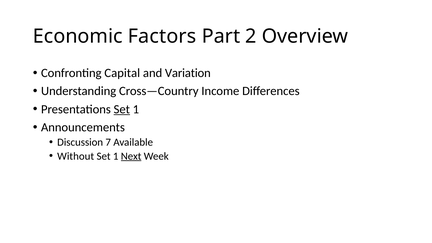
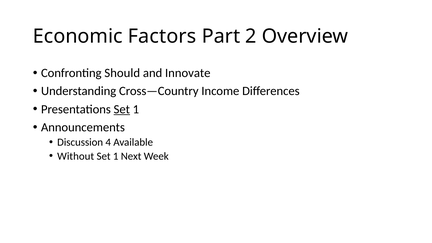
Capital: Capital -> Should
Variation: Variation -> Innovate
7: 7 -> 4
Next underline: present -> none
